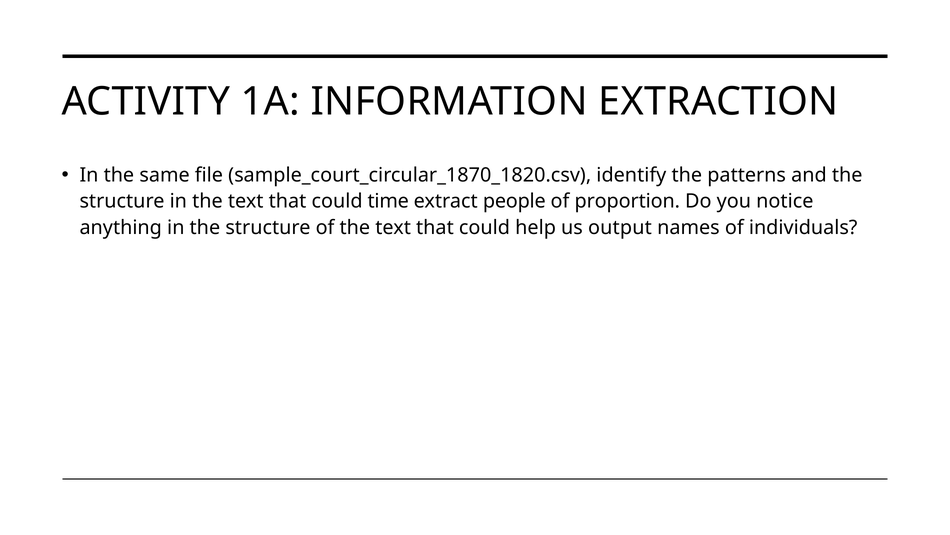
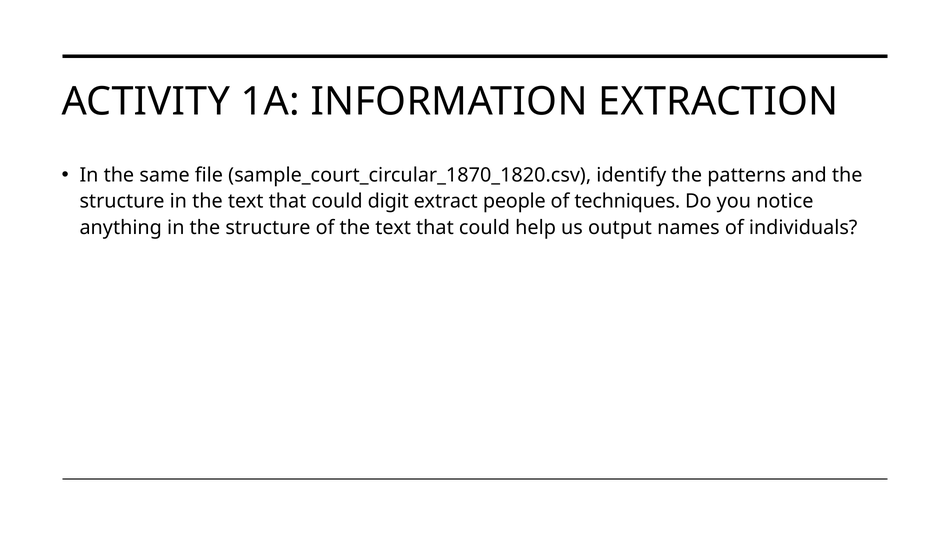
time: time -> digit
proportion: proportion -> techniques
